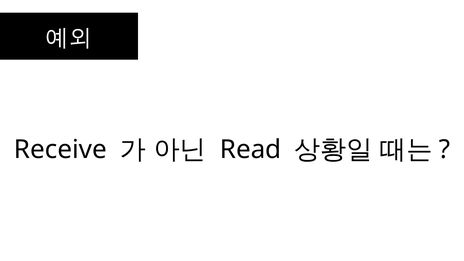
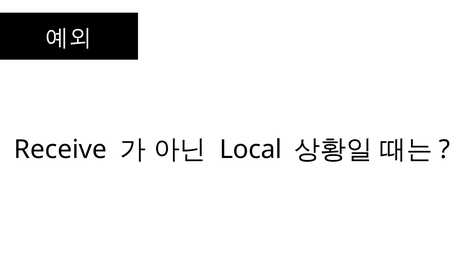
Read: Read -> Local
